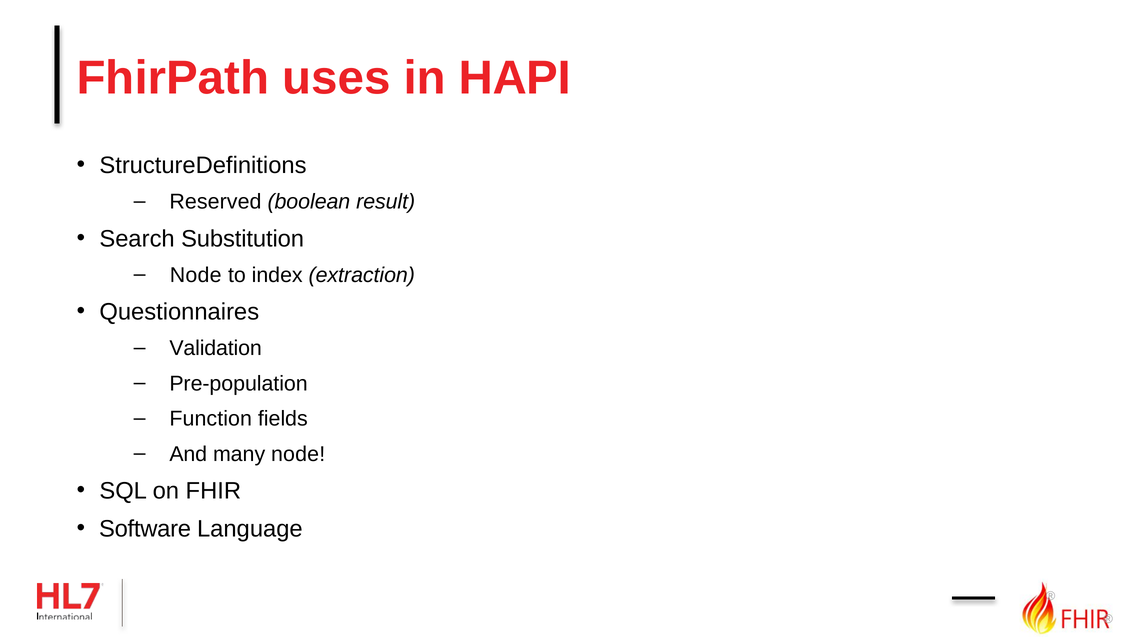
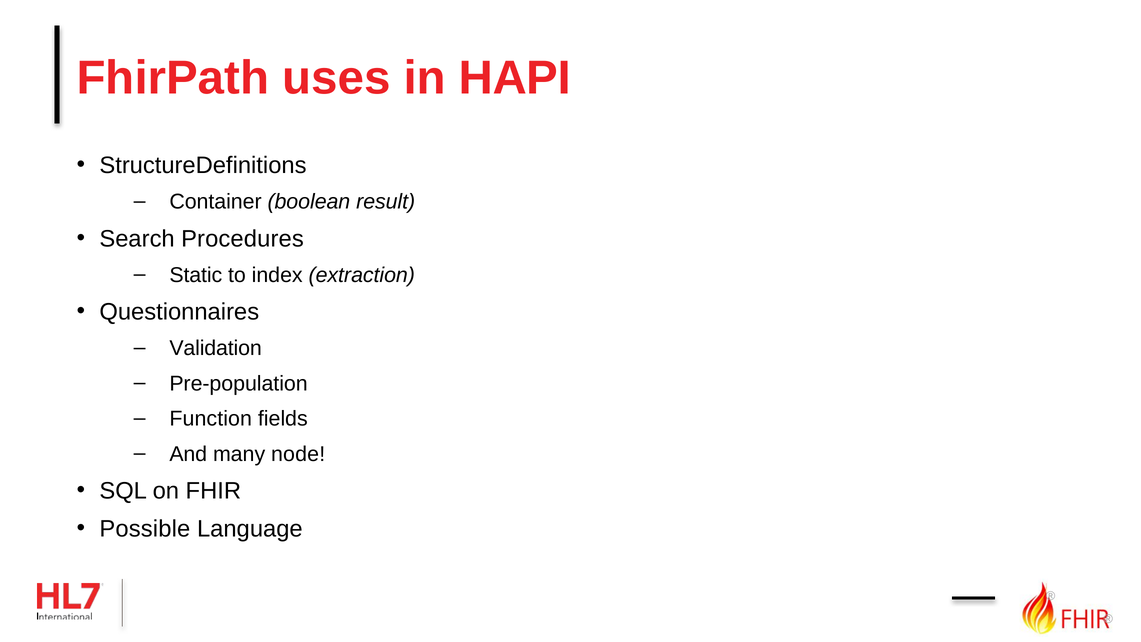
Reserved: Reserved -> Container
Substitution: Substitution -> Procedures
Node at (196, 275): Node -> Static
Software: Software -> Possible
